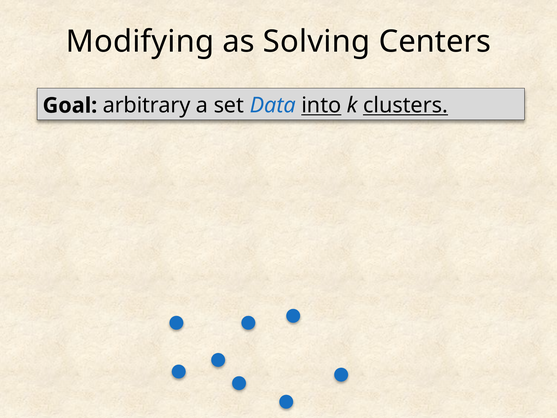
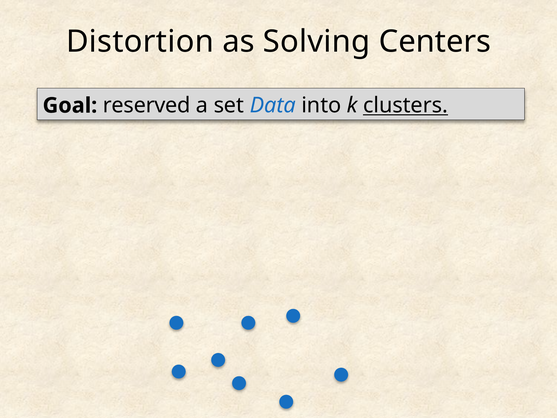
Modifying: Modifying -> Distortion
arbitrary: arbitrary -> reserved
into underline: present -> none
